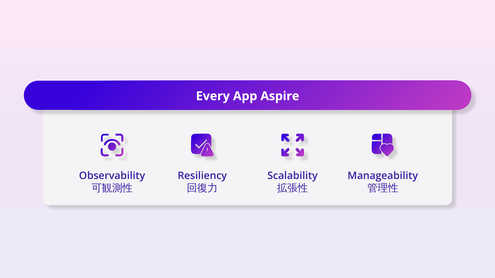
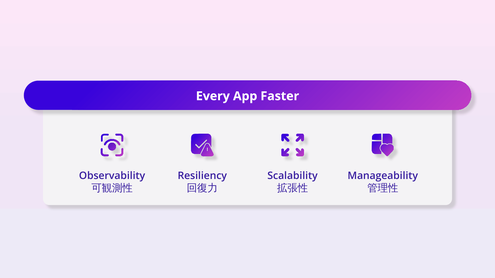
Aspire: Aspire -> Faster
